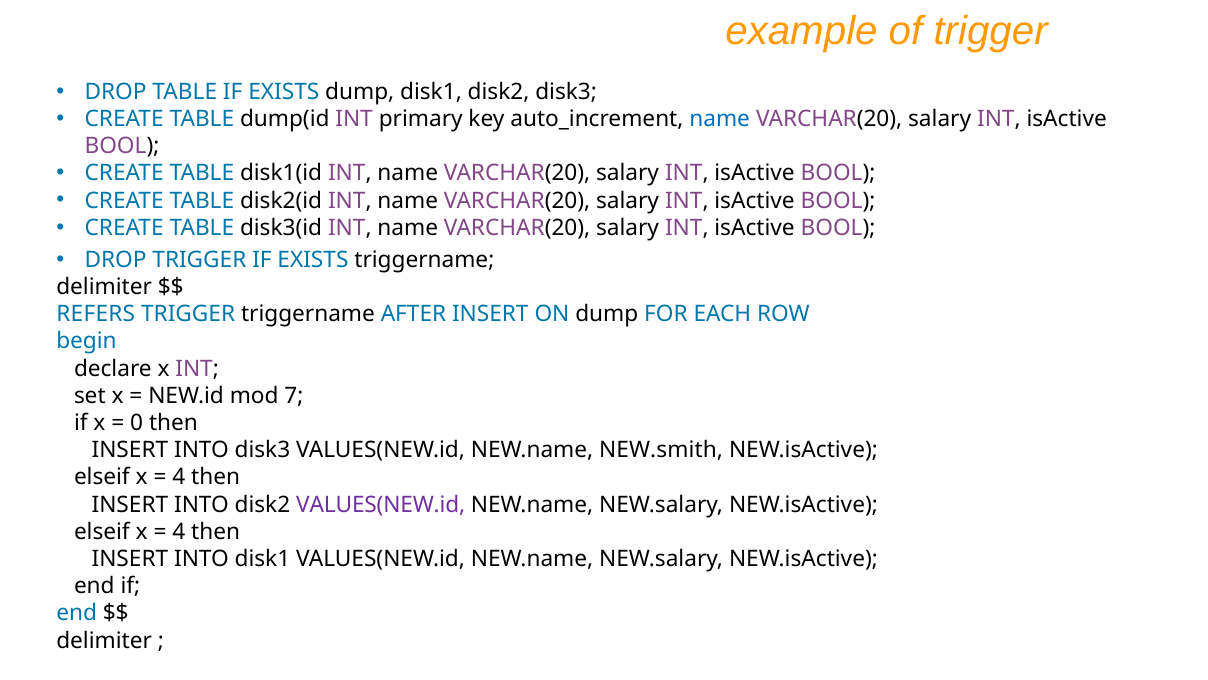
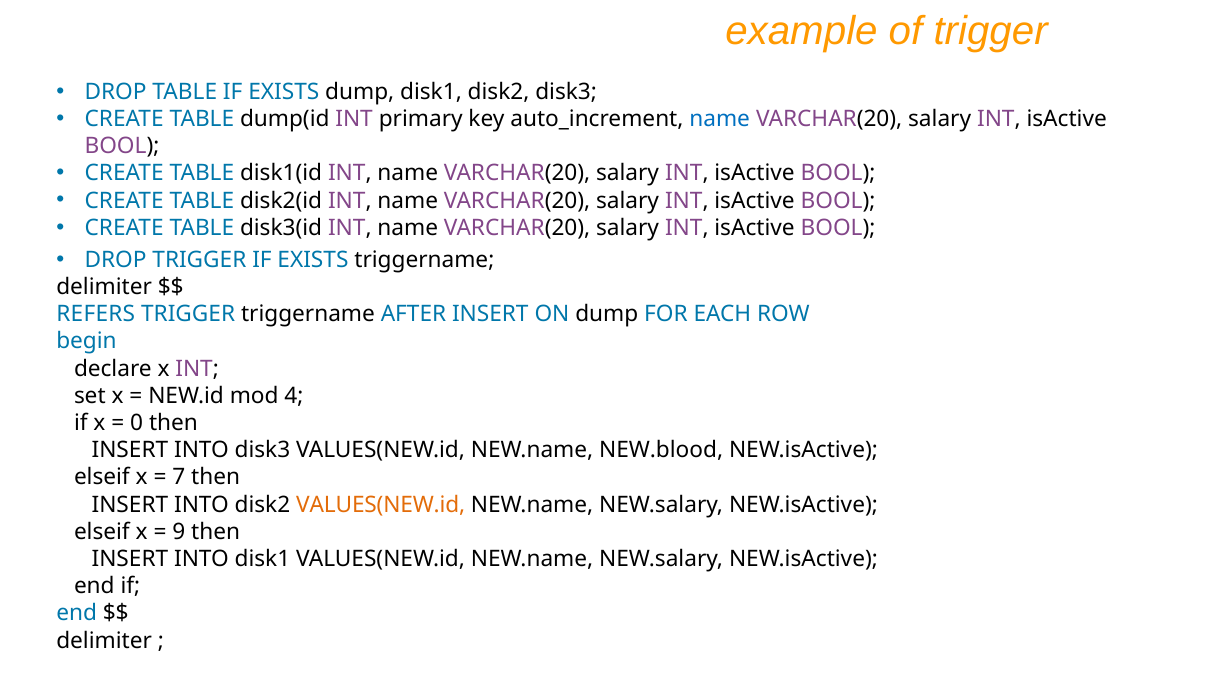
7: 7 -> 4
NEW.smith: NEW.smith -> NEW.blood
4 at (179, 477): 4 -> 7
VALUES(NEW.id at (381, 504) colour: purple -> orange
4 at (179, 531): 4 -> 9
